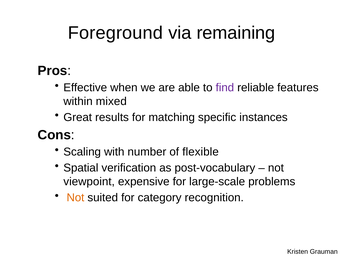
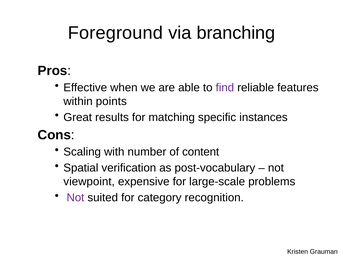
remaining: remaining -> branching
mixed: mixed -> points
flexible: flexible -> content
Not at (75, 198) colour: orange -> purple
